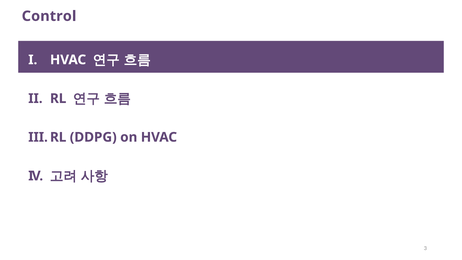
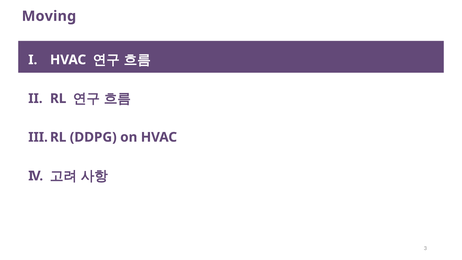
Control: Control -> Moving
